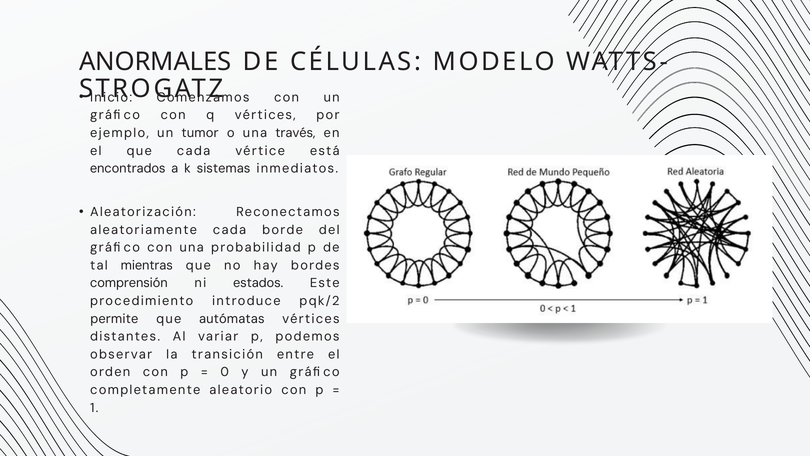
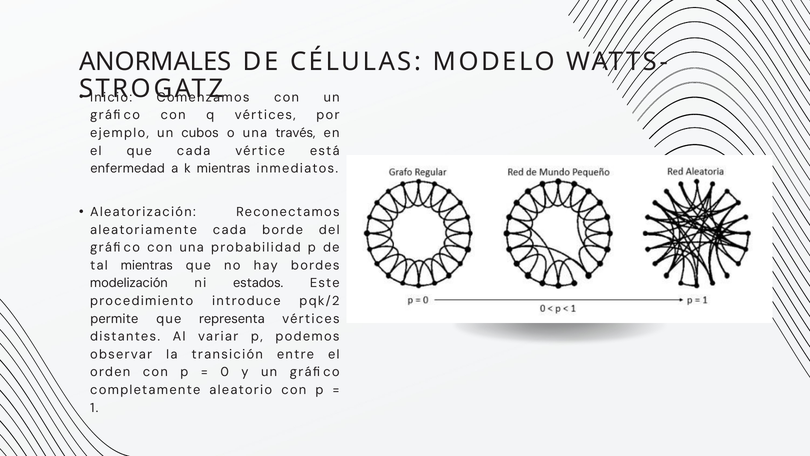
tumor: tumor -> cubos
encontrados: encontrados -> enfermedad
k sistemas: sistemas -> mientras
comprensión: comprensión -> modelización
autómatas: autómatas -> representa
